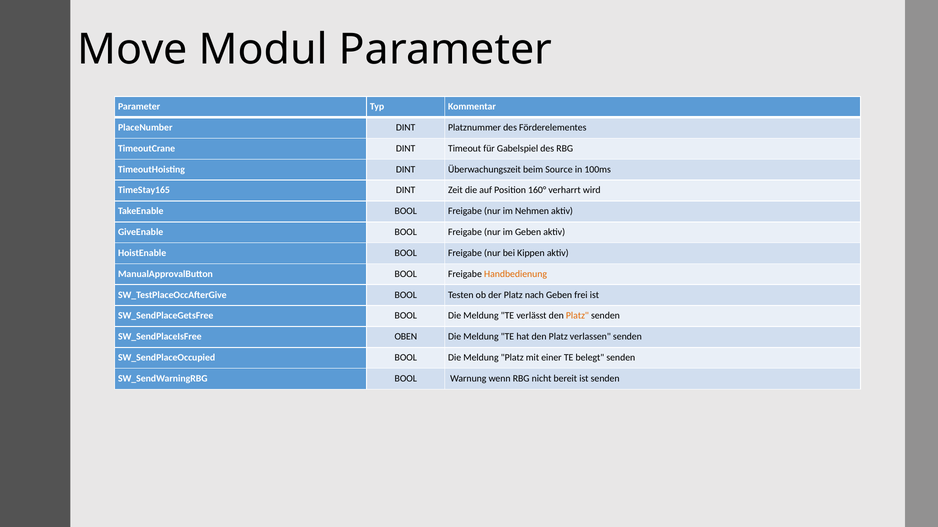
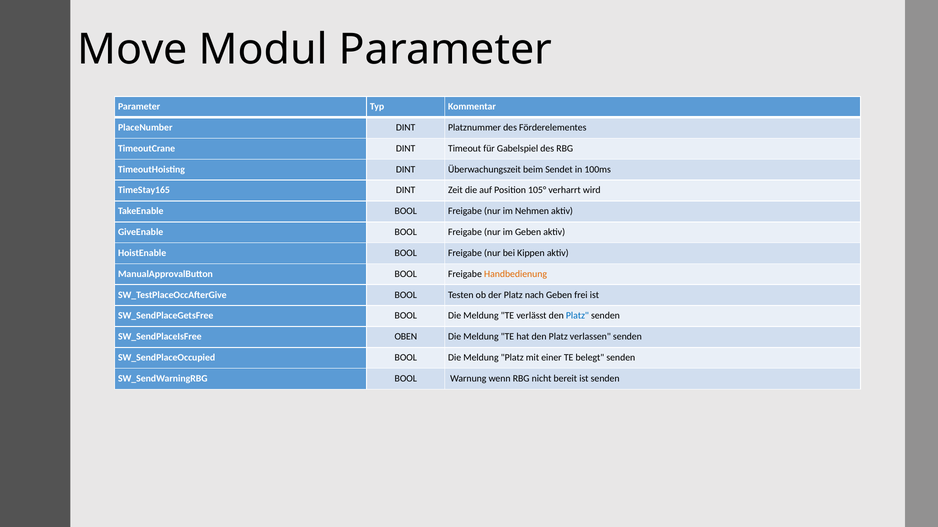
Source: Source -> Sendet
160°: 160° -> 105°
Platz at (577, 316) colour: orange -> blue
